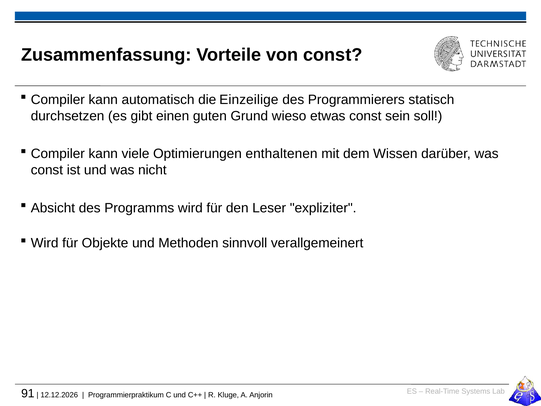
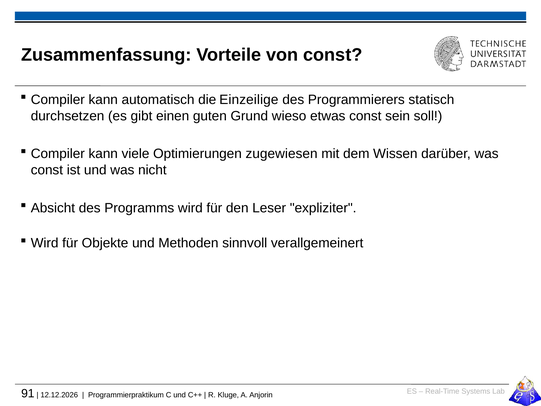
enthaltenen: enthaltenen -> zugewiesen
